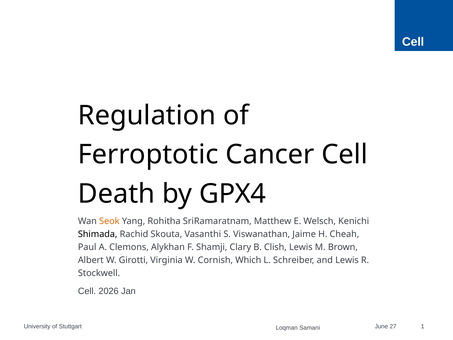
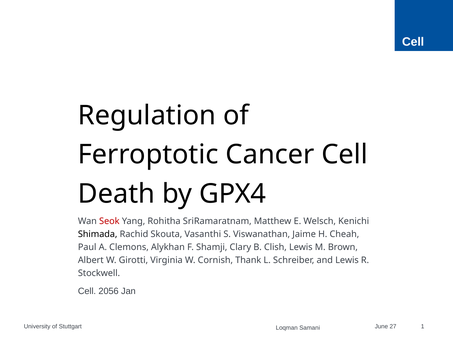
Seok colour: orange -> red
Which: Which -> Thank
2026: 2026 -> 2056
